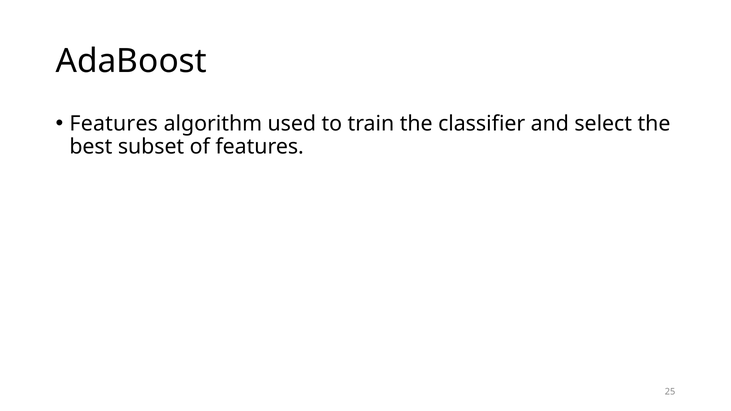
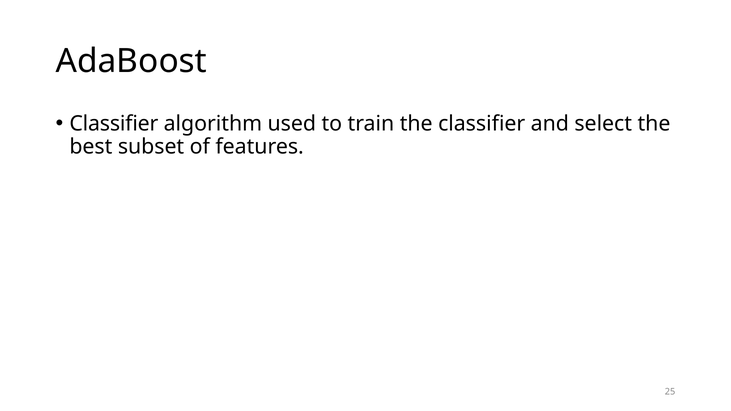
Features at (114, 124): Features -> Classifier
